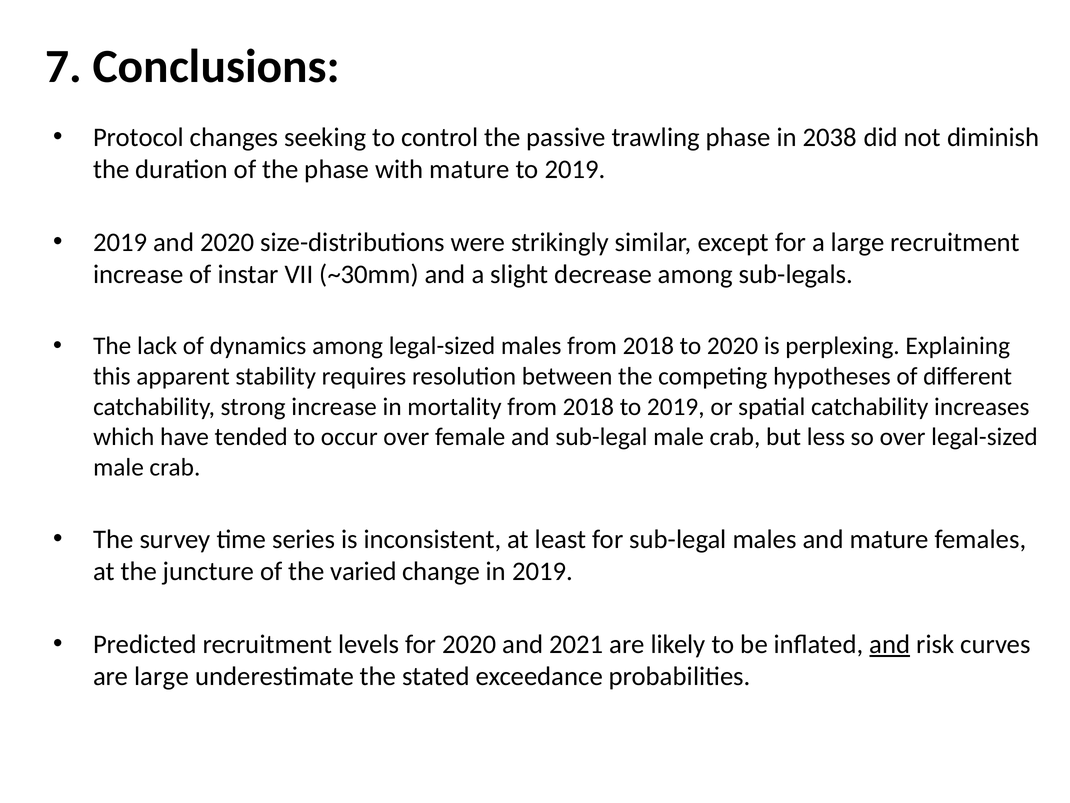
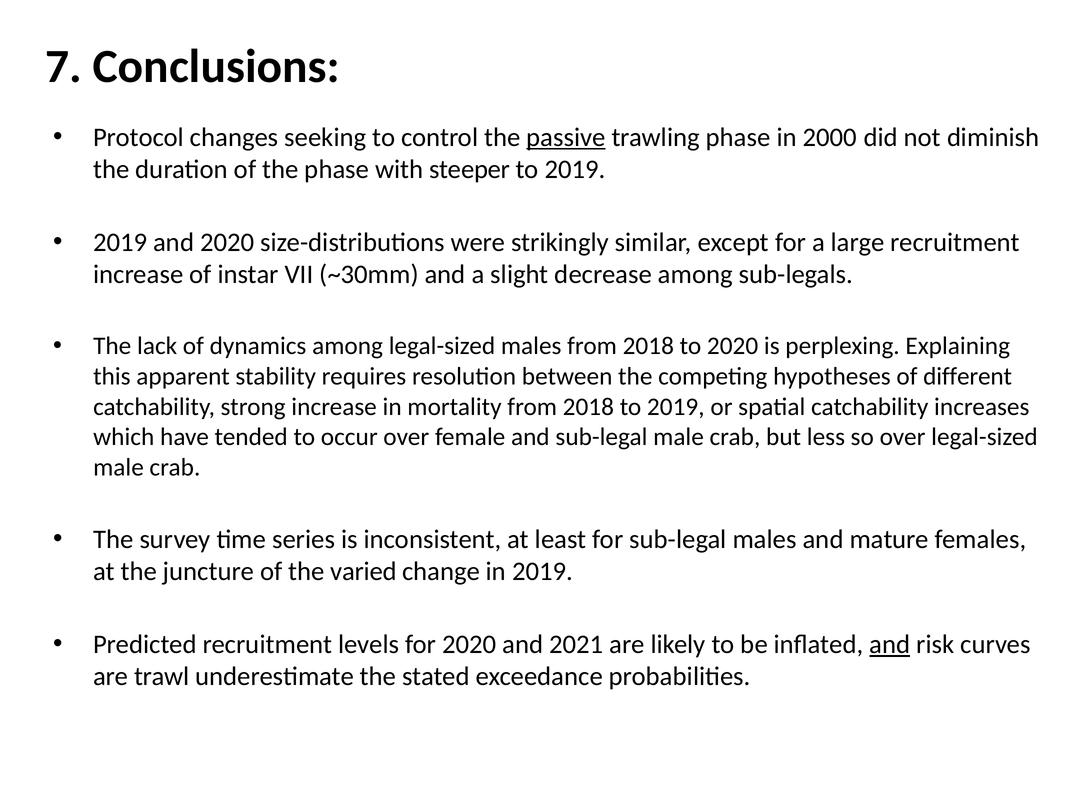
passive underline: none -> present
2038: 2038 -> 2000
with mature: mature -> steeper
are large: large -> trawl
